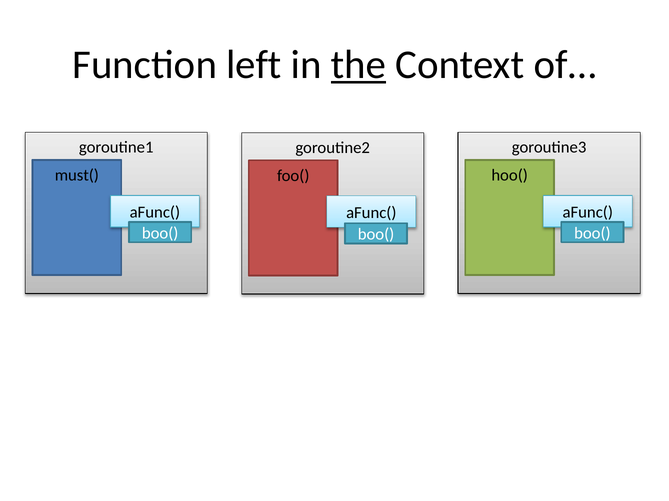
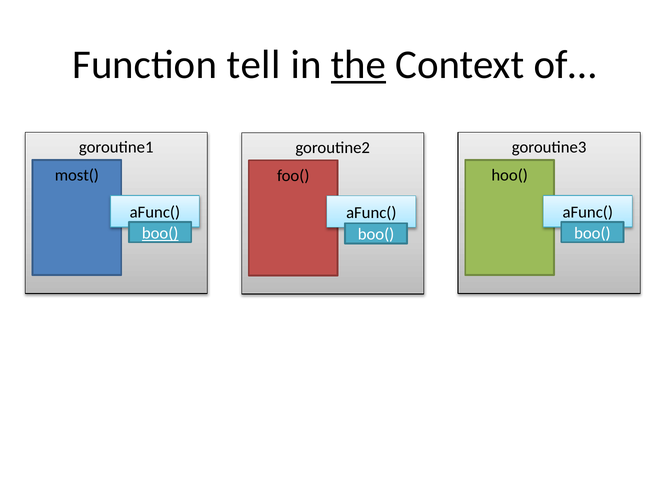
left: left -> tell
must(: must( -> most(
boo( at (160, 234) underline: none -> present
